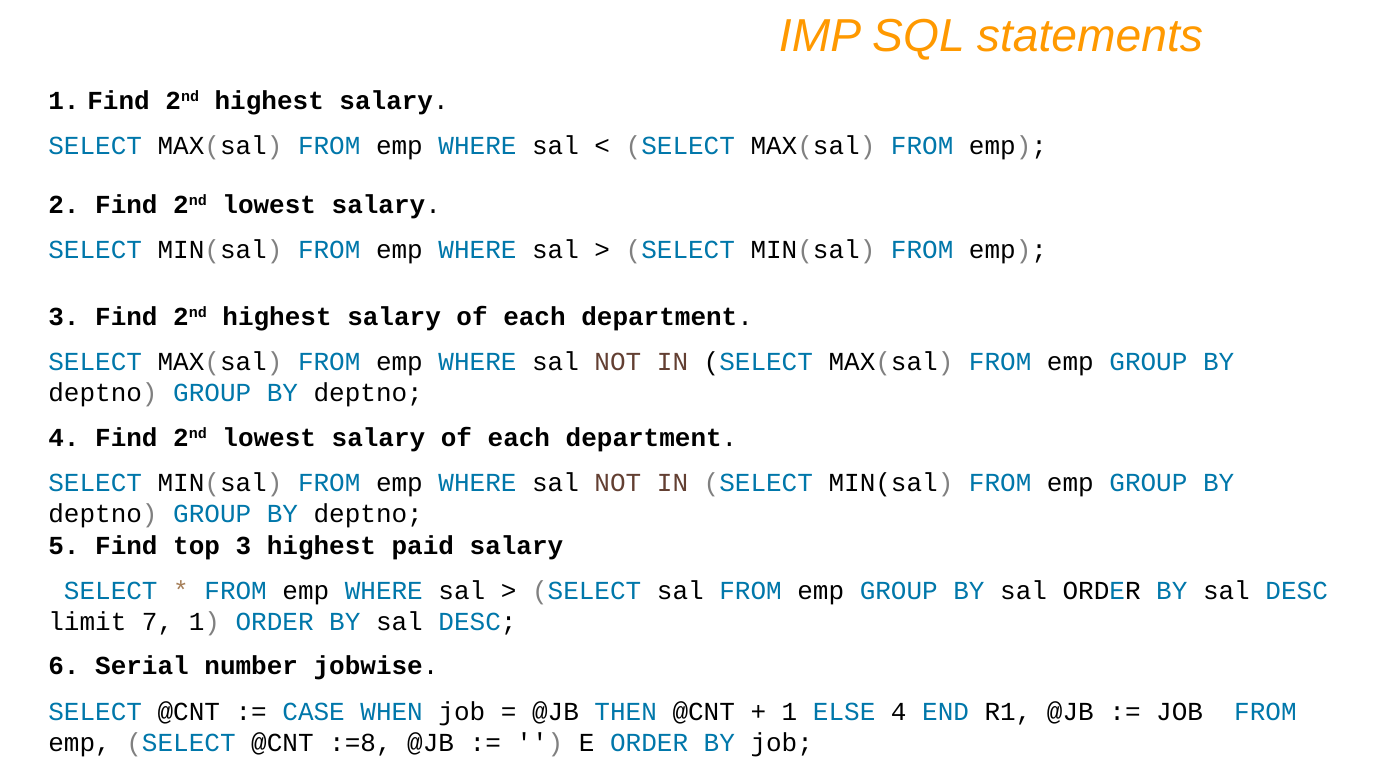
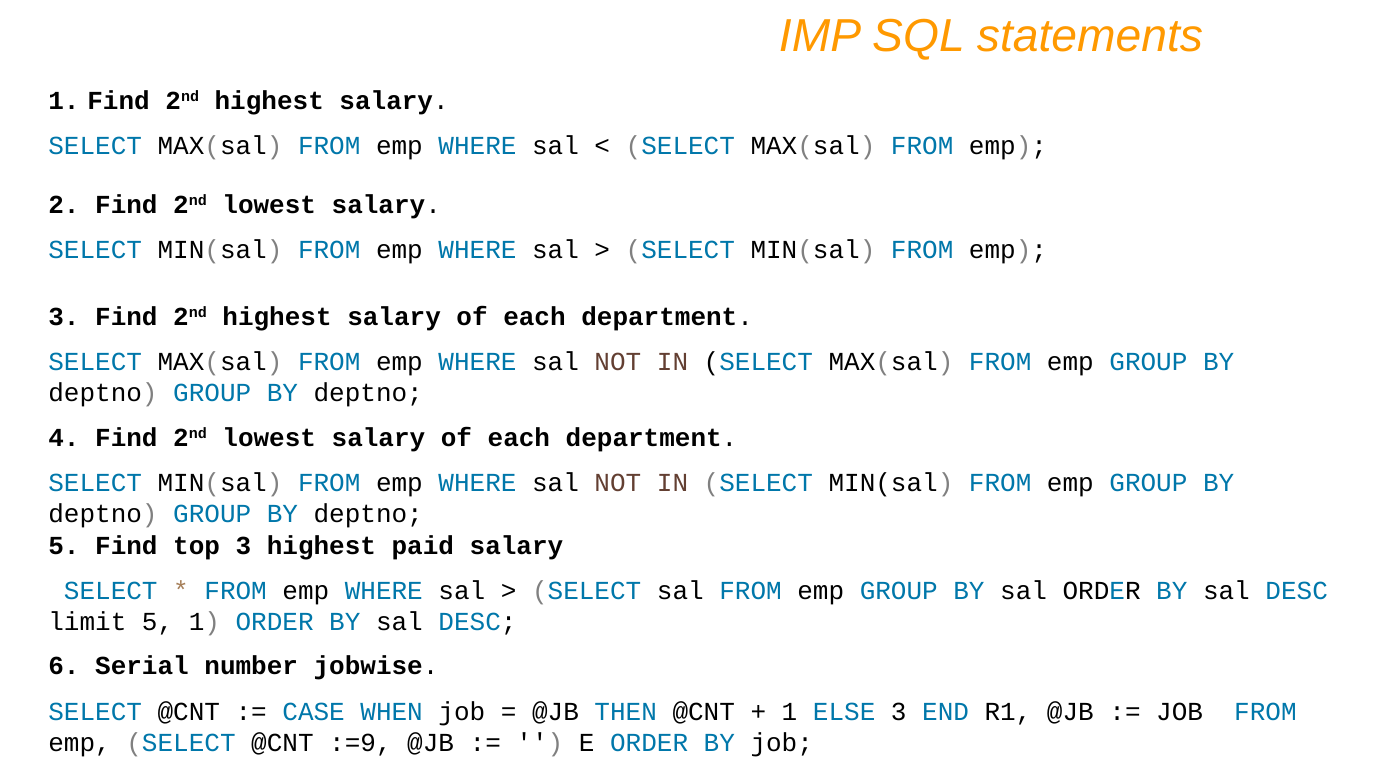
limit 7: 7 -> 5
ELSE 4: 4 -> 3
:=8: :=8 -> :=9
